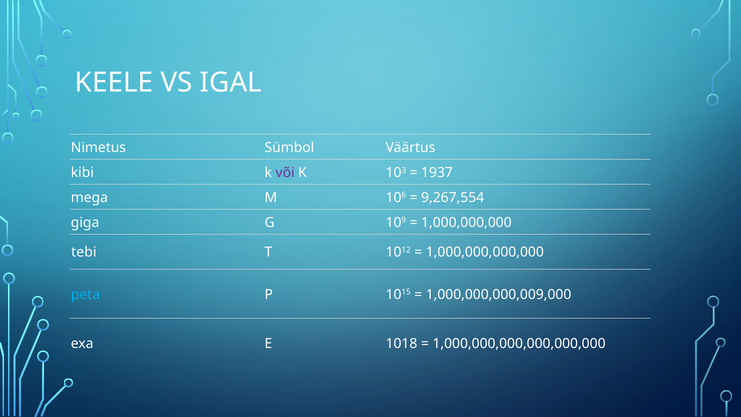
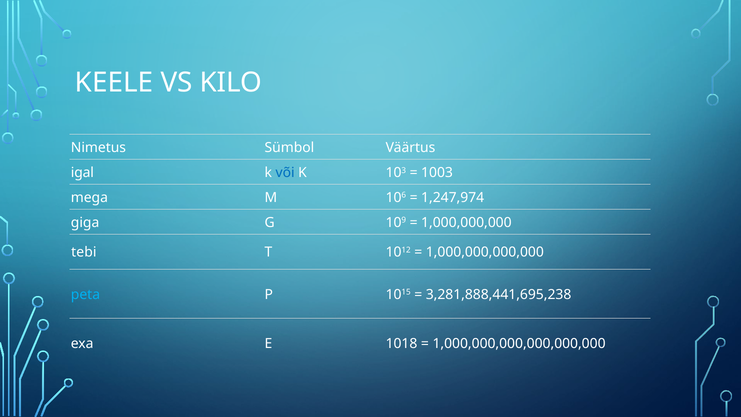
IGAL: IGAL -> KILO
kibi: kibi -> igal
või colour: purple -> blue
1937: 1937 -> 1003
9,267,554: 9,267,554 -> 1,247,974
1,000,000,000,009,000: 1,000,000,000,009,000 -> 3,281,888,441,695,238
